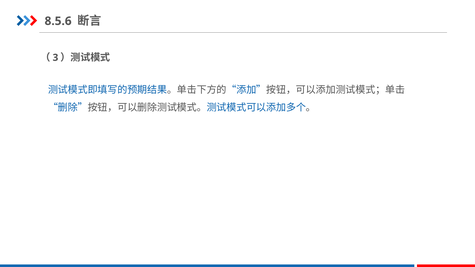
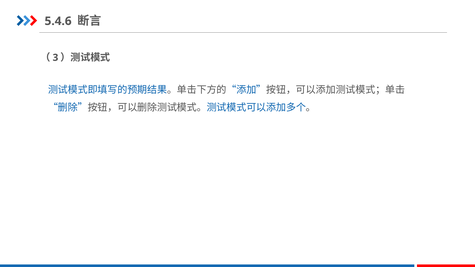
8.5.6: 8.5.6 -> 5.4.6
